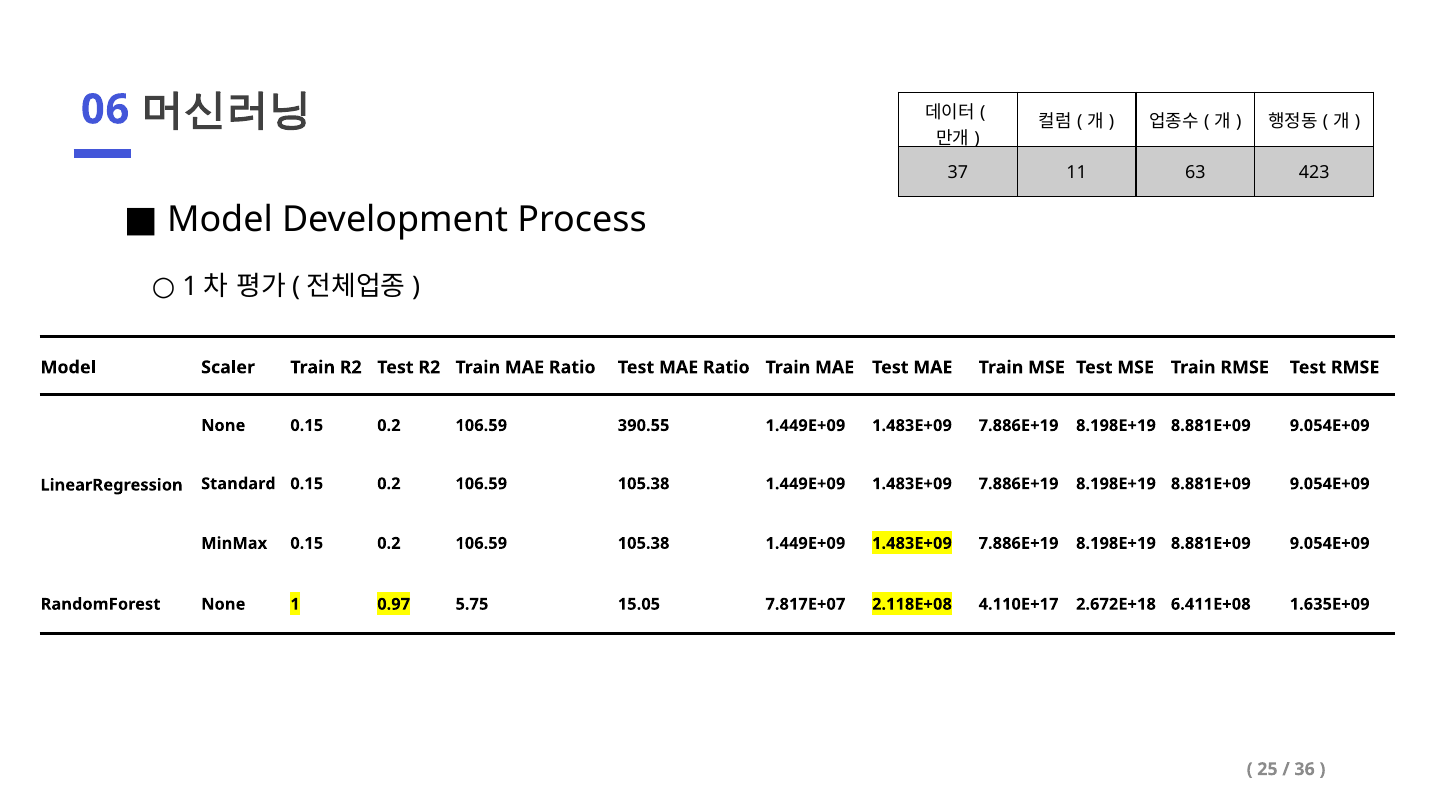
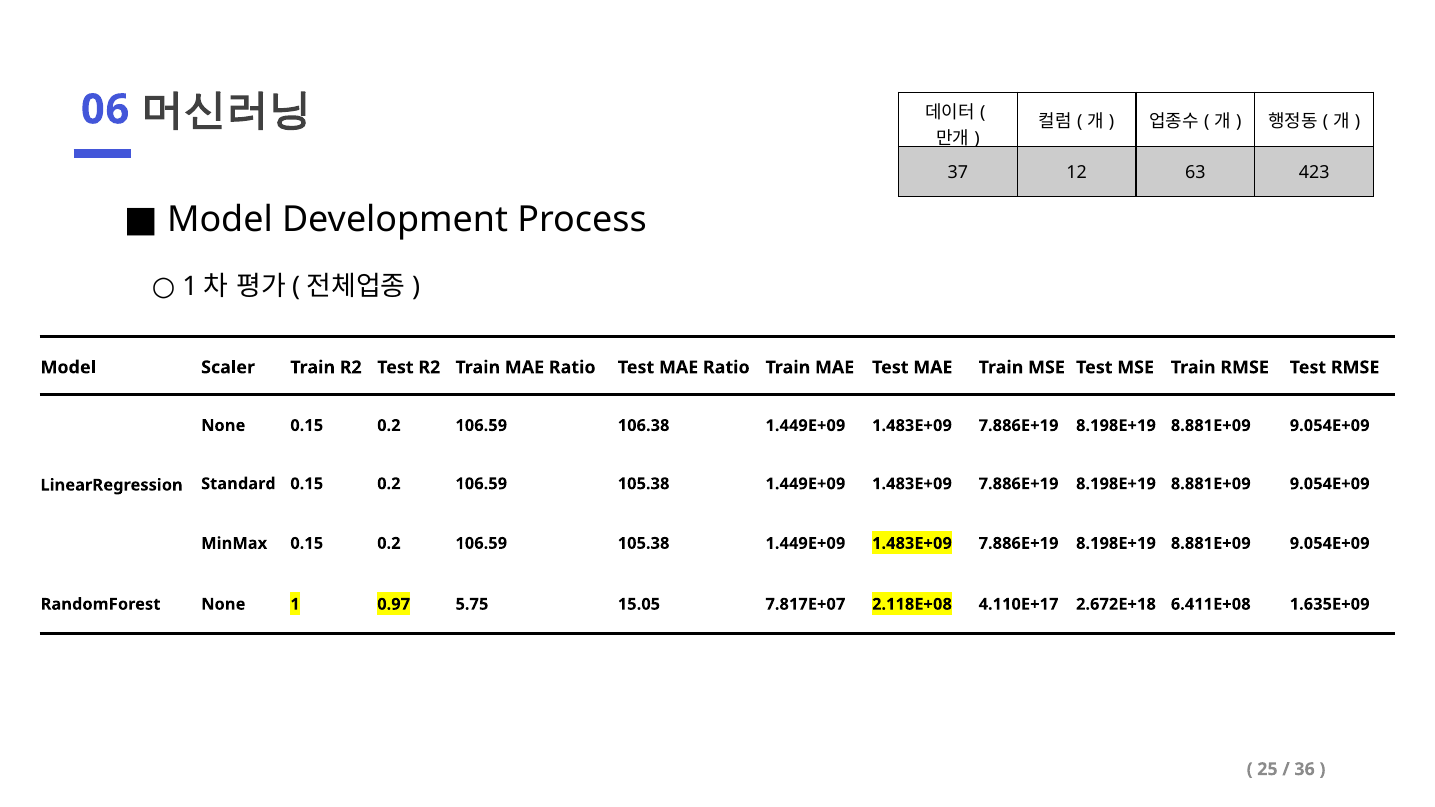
11: 11 -> 12
390.55: 390.55 -> 106.38
